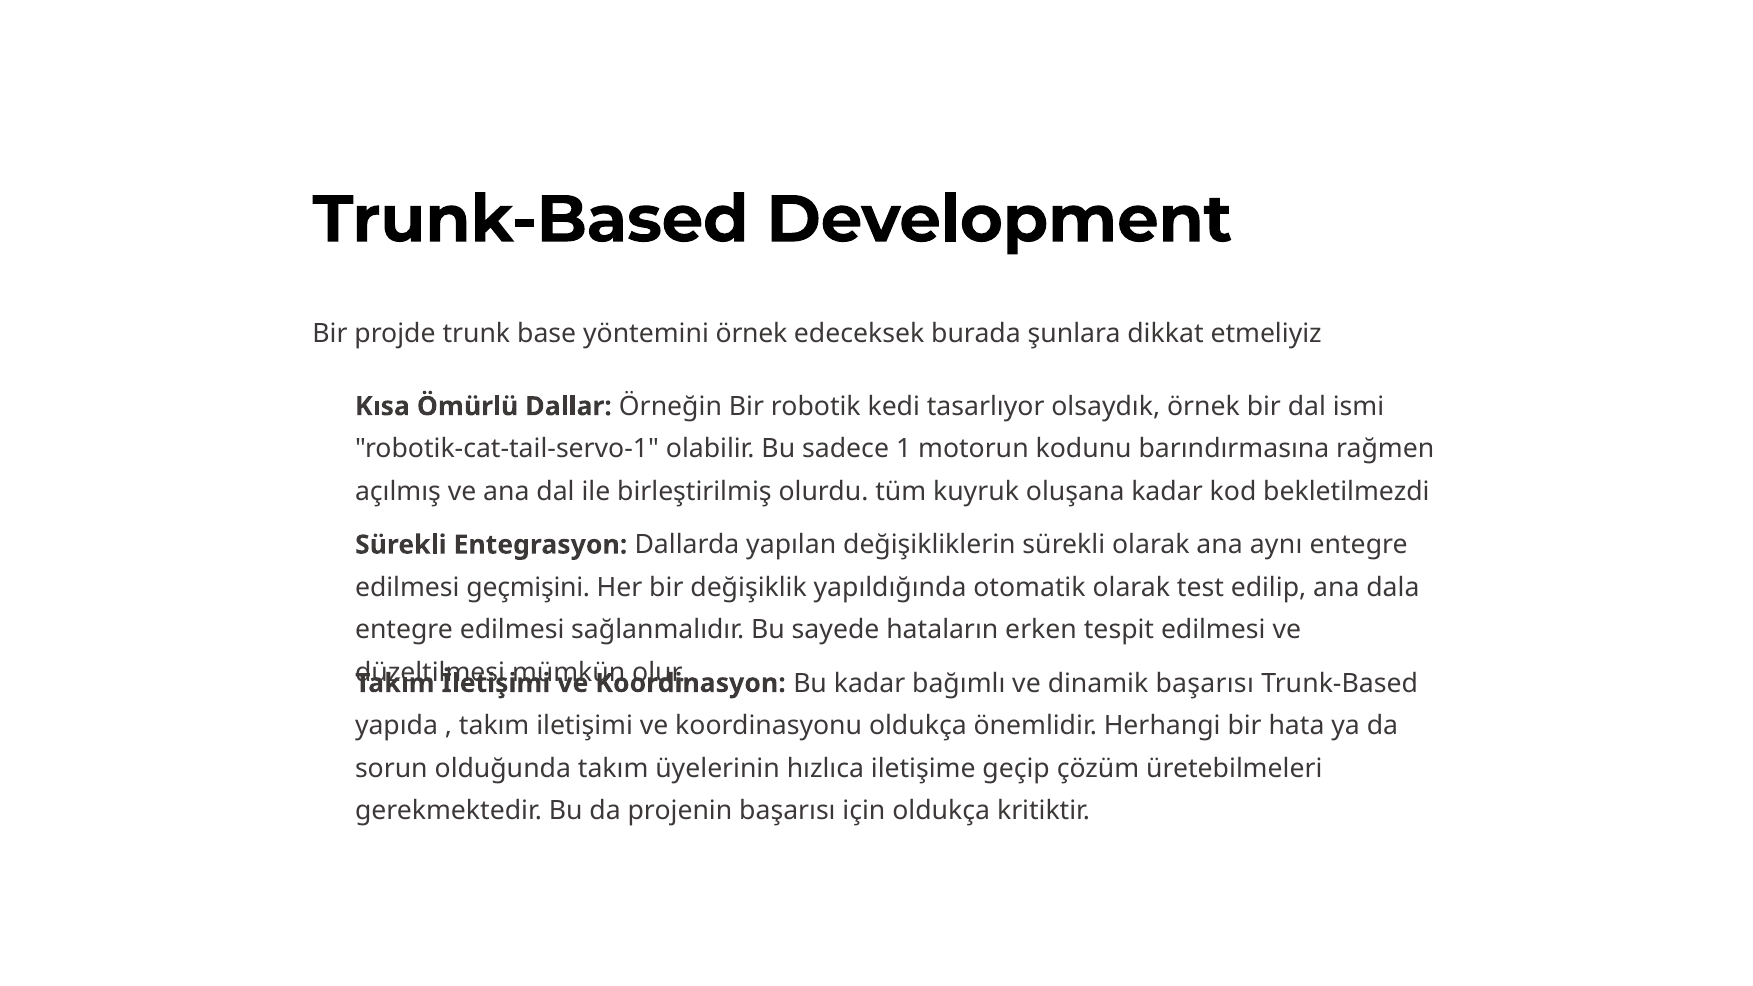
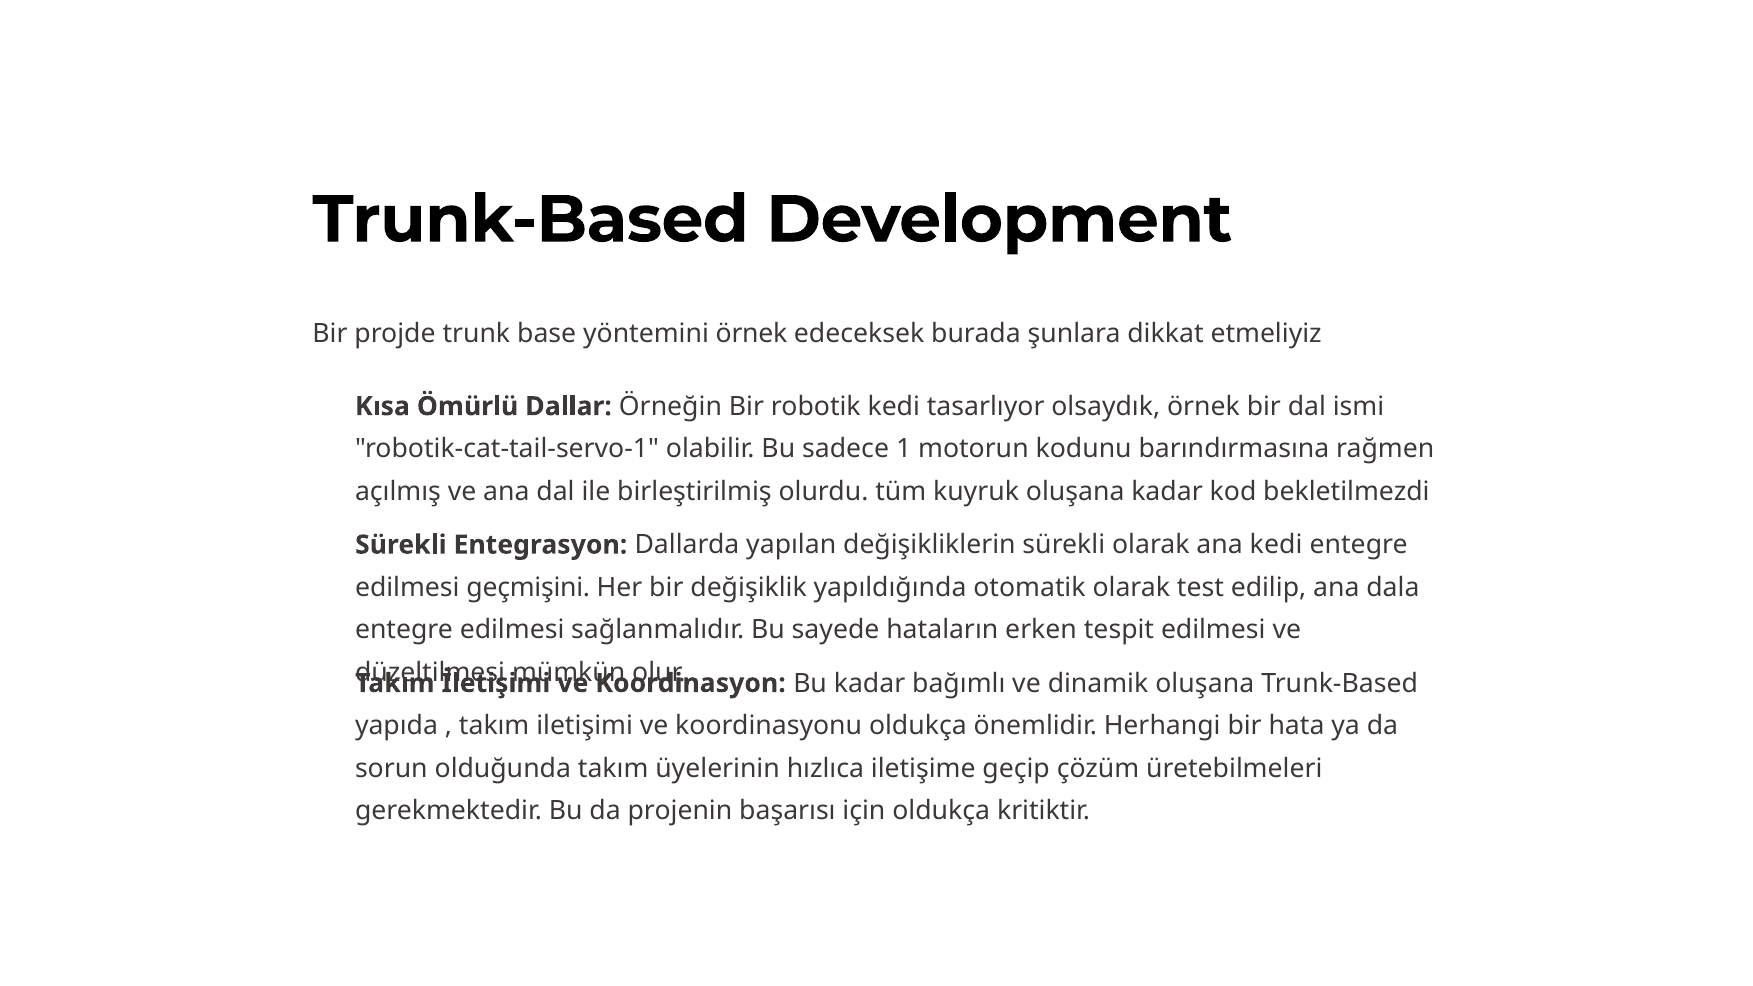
ana aynı: aynı -> kedi
dinamik başarısı: başarısı -> oluşana
